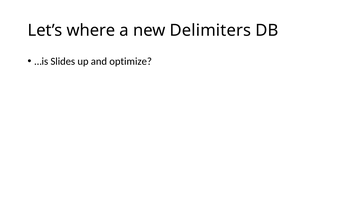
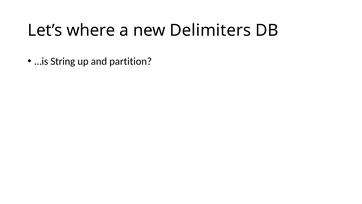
Slides: Slides -> String
optimize: optimize -> partition
